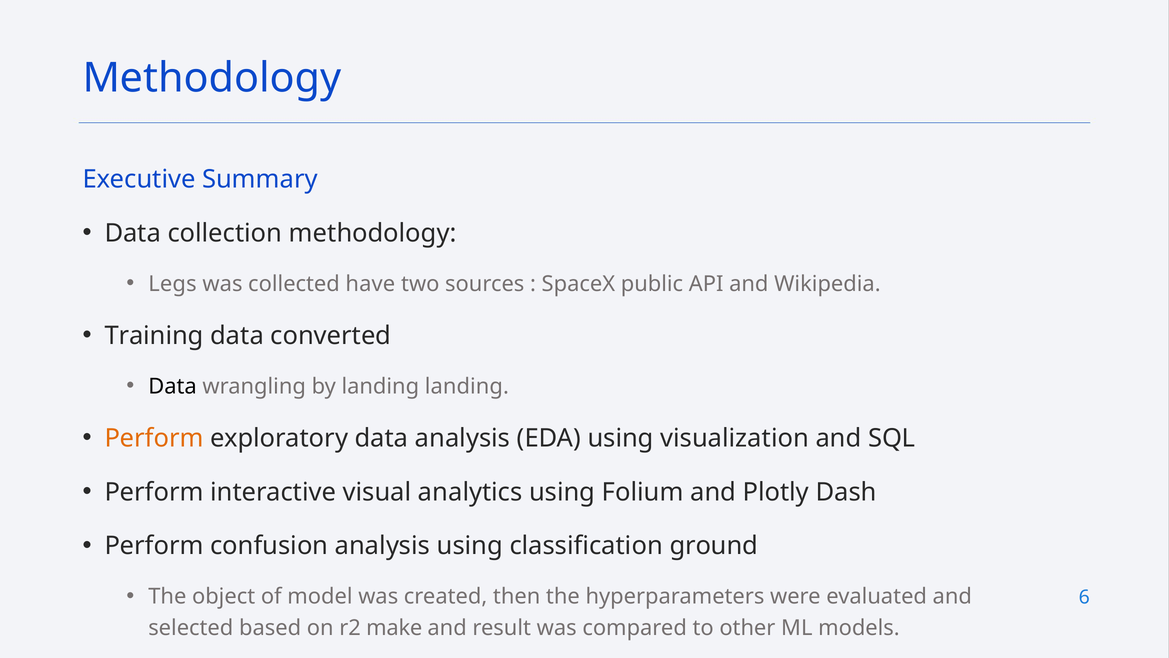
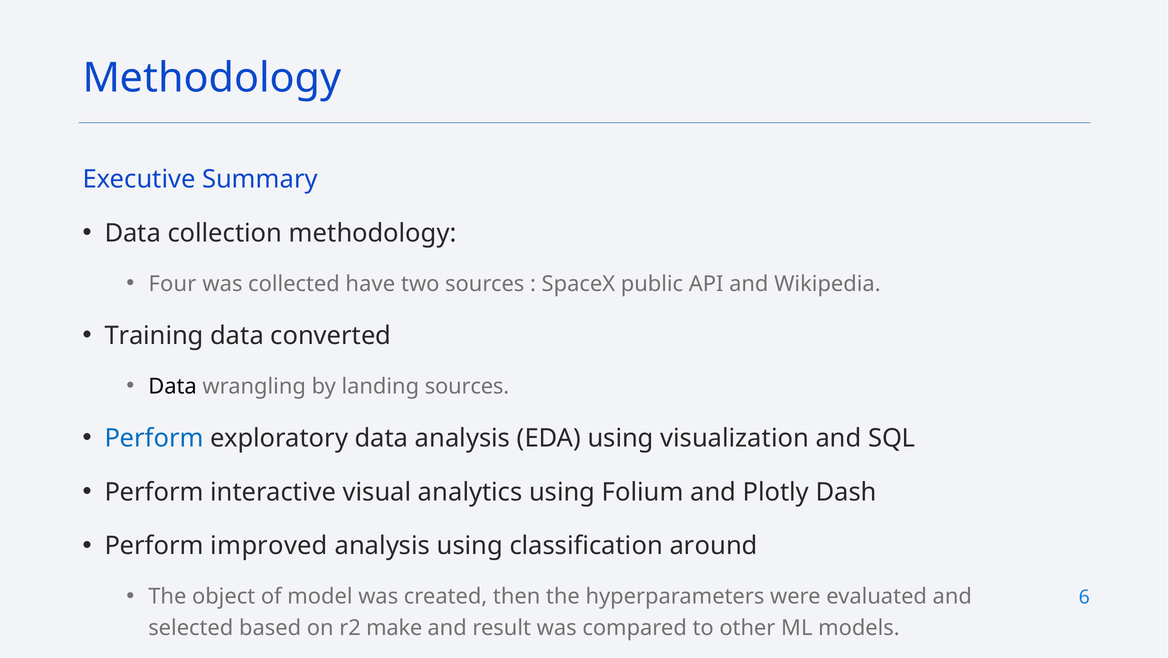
Legs: Legs -> Four
landing landing: landing -> sources
Perform at (154, 438) colour: orange -> blue
confusion: confusion -> improved
ground: ground -> around
